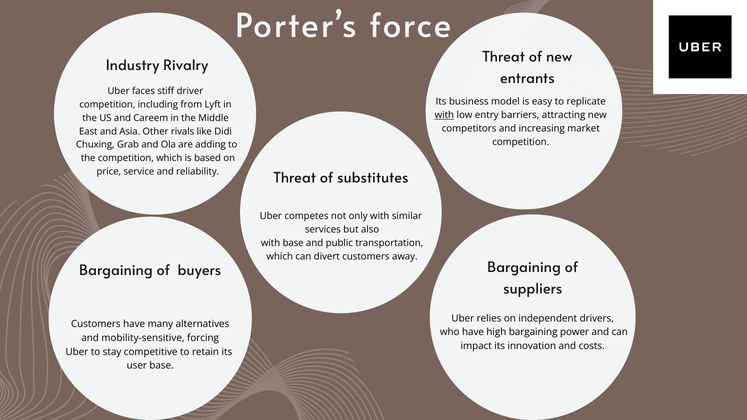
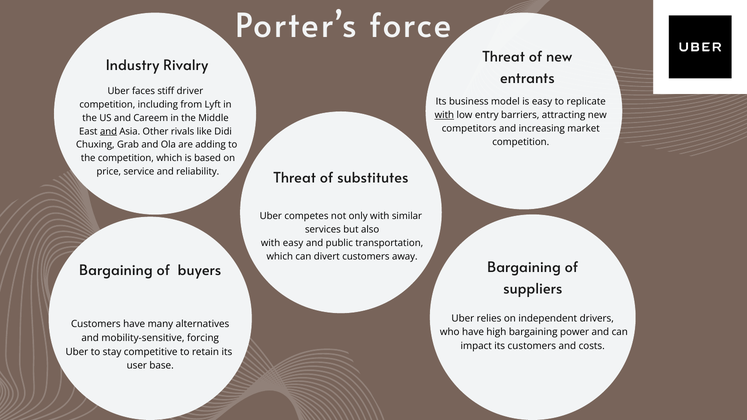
and at (109, 131) underline: none -> present
with base: base -> easy
its innovation: innovation -> customers
